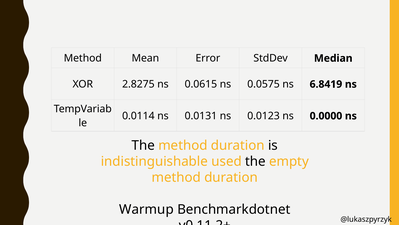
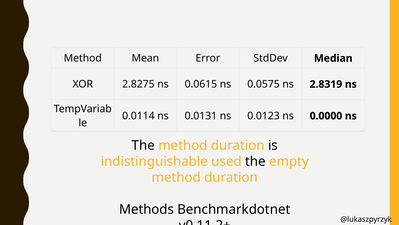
6.8419: 6.8419 -> 2.8319
Warmup: Warmup -> Methods
